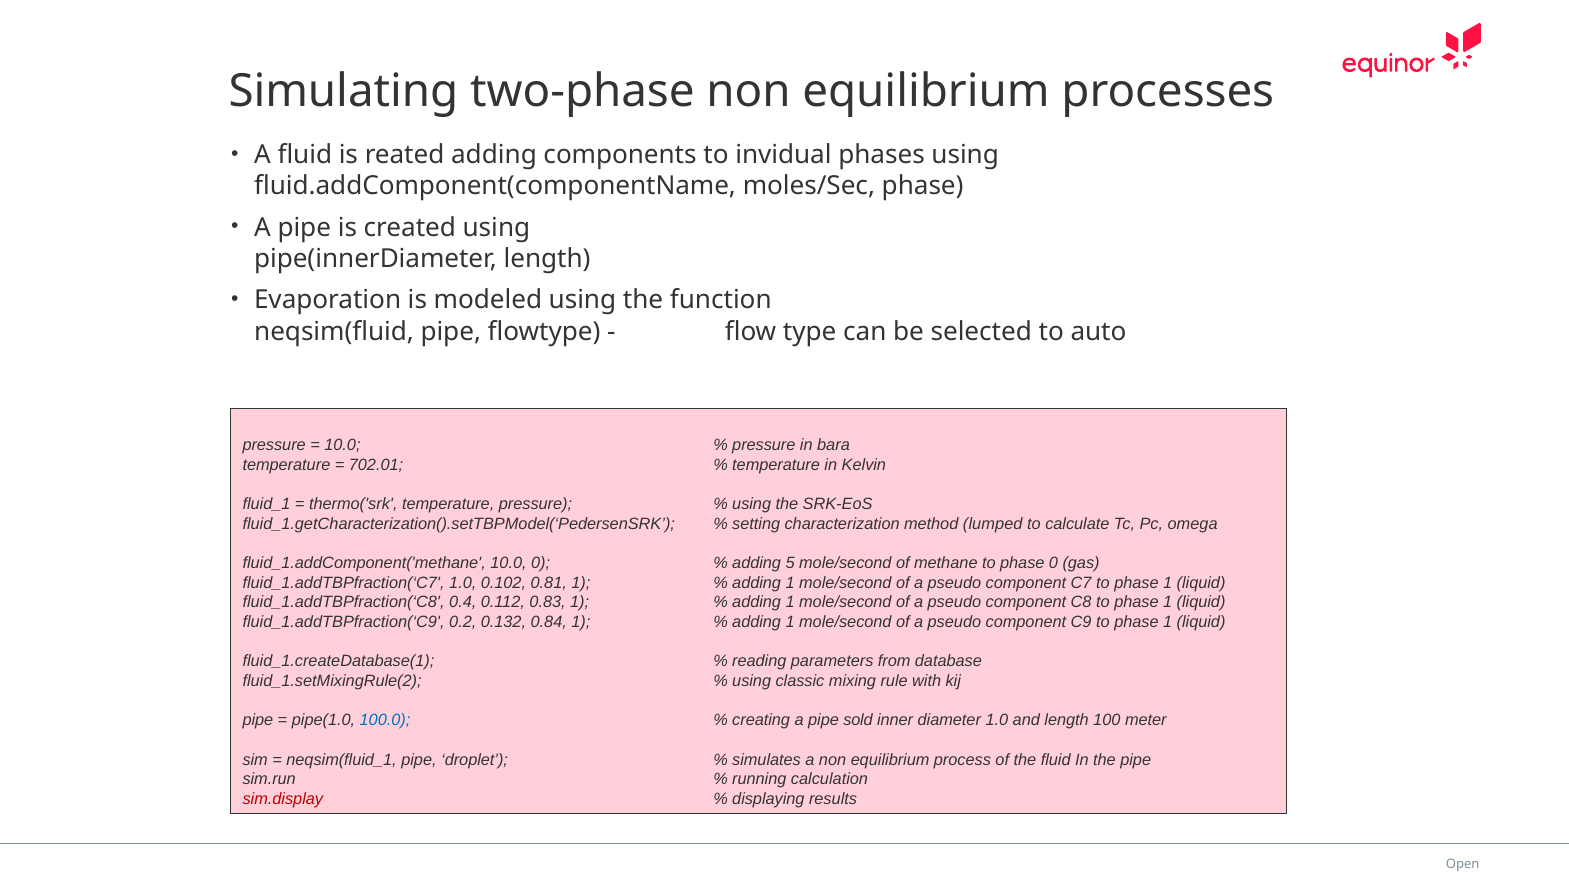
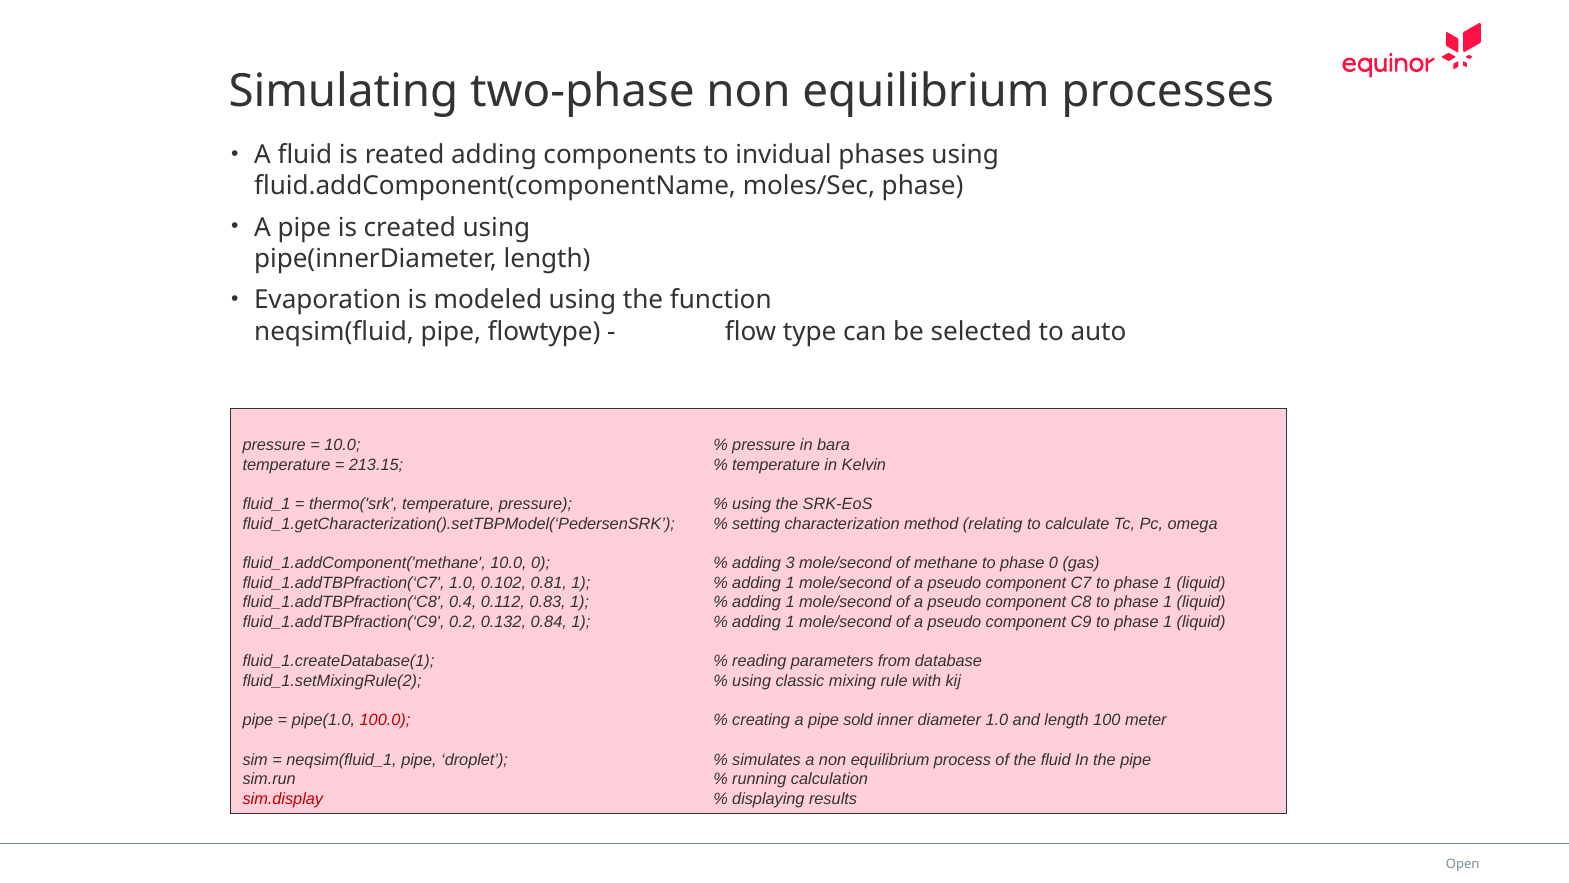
702.01: 702.01 -> 213.15
lumped: lumped -> relating
5: 5 -> 3
100.0 colour: blue -> red
